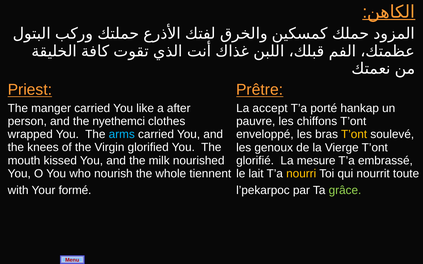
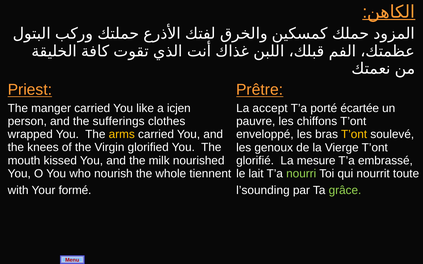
after: after -> icjen
hankap: hankap -> écartée
nyethemci: nyethemci -> sufferings
arms colour: light blue -> yellow
nourri colour: yellow -> light green
l’pekarpoc: l’pekarpoc -> l’sounding
